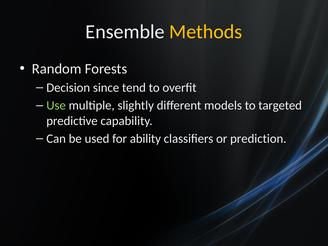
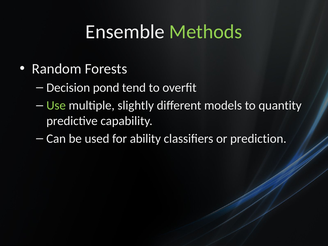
Methods colour: yellow -> light green
since: since -> pond
targeted: targeted -> quantity
